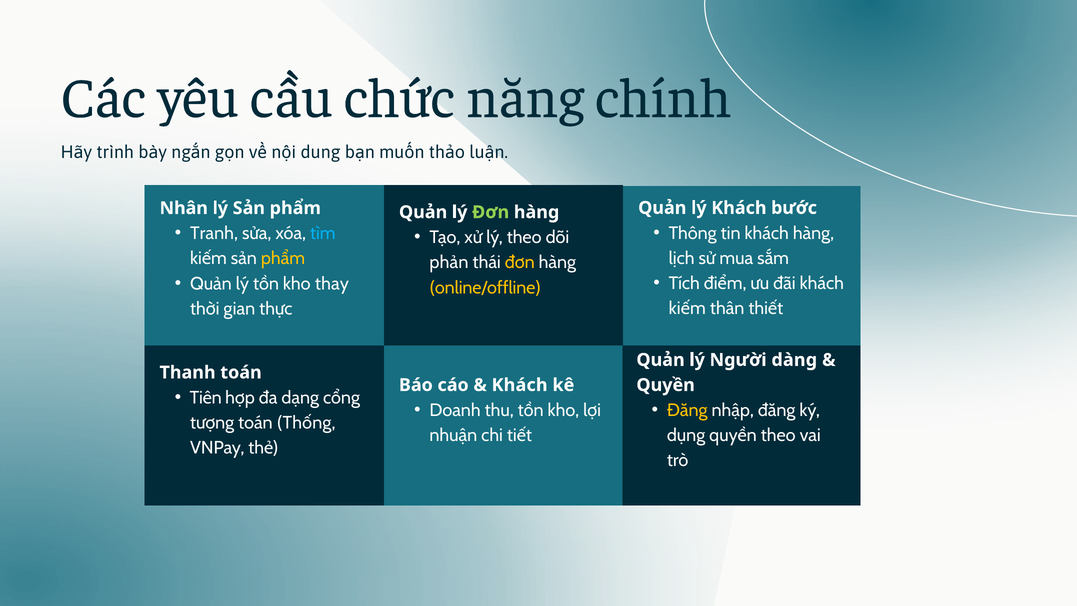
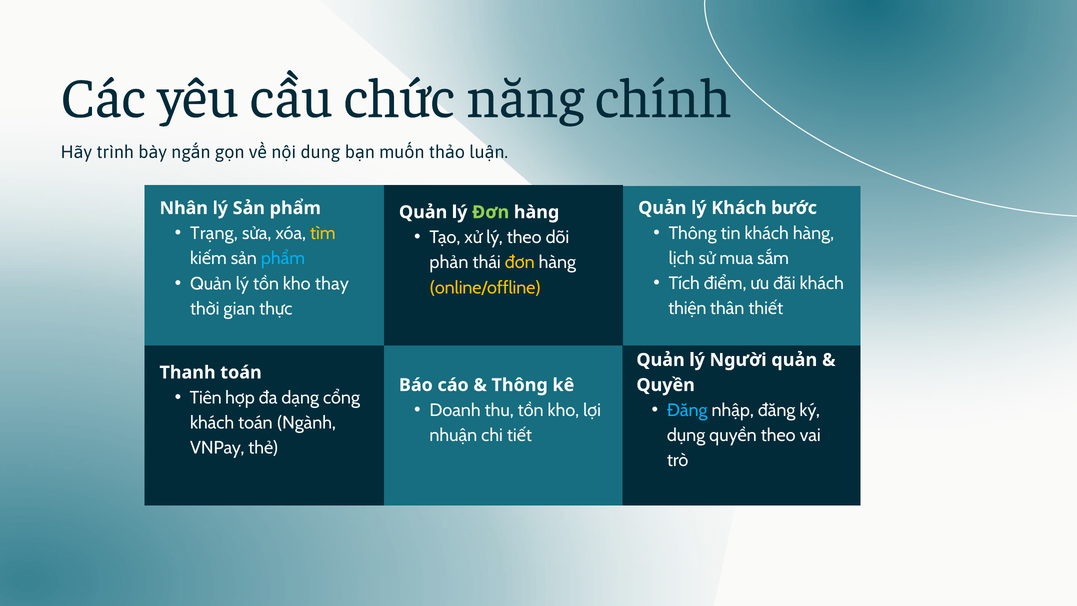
Tranh: Tranh -> Trạng
tìm colour: light blue -> yellow
phẩm at (283, 258) colour: yellow -> light blue
kiếm at (687, 308): kiếm -> thiện
Người dàng: dàng -> quản
Khách at (520, 385): Khách -> Thông
Đăng at (687, 410) colour: yellow -> light blue
tượng at (212, 423): tượng -> khách
Thống: Thống -> Ngành
